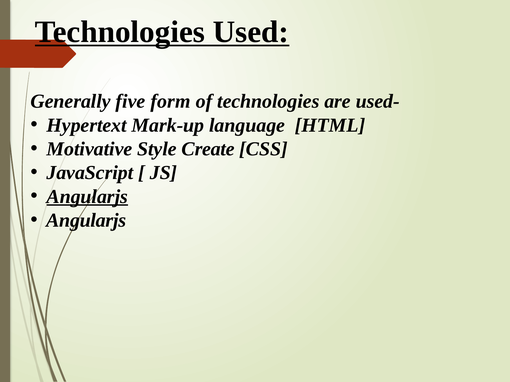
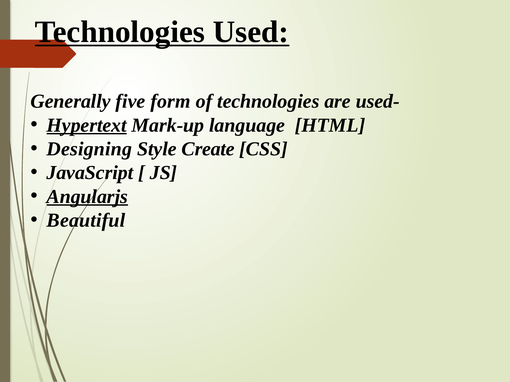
Hypertext underline: none -> present
Motivative: Motivative -> Designing
Angularjs at (86, 221): Angularjs -> Beautiful
